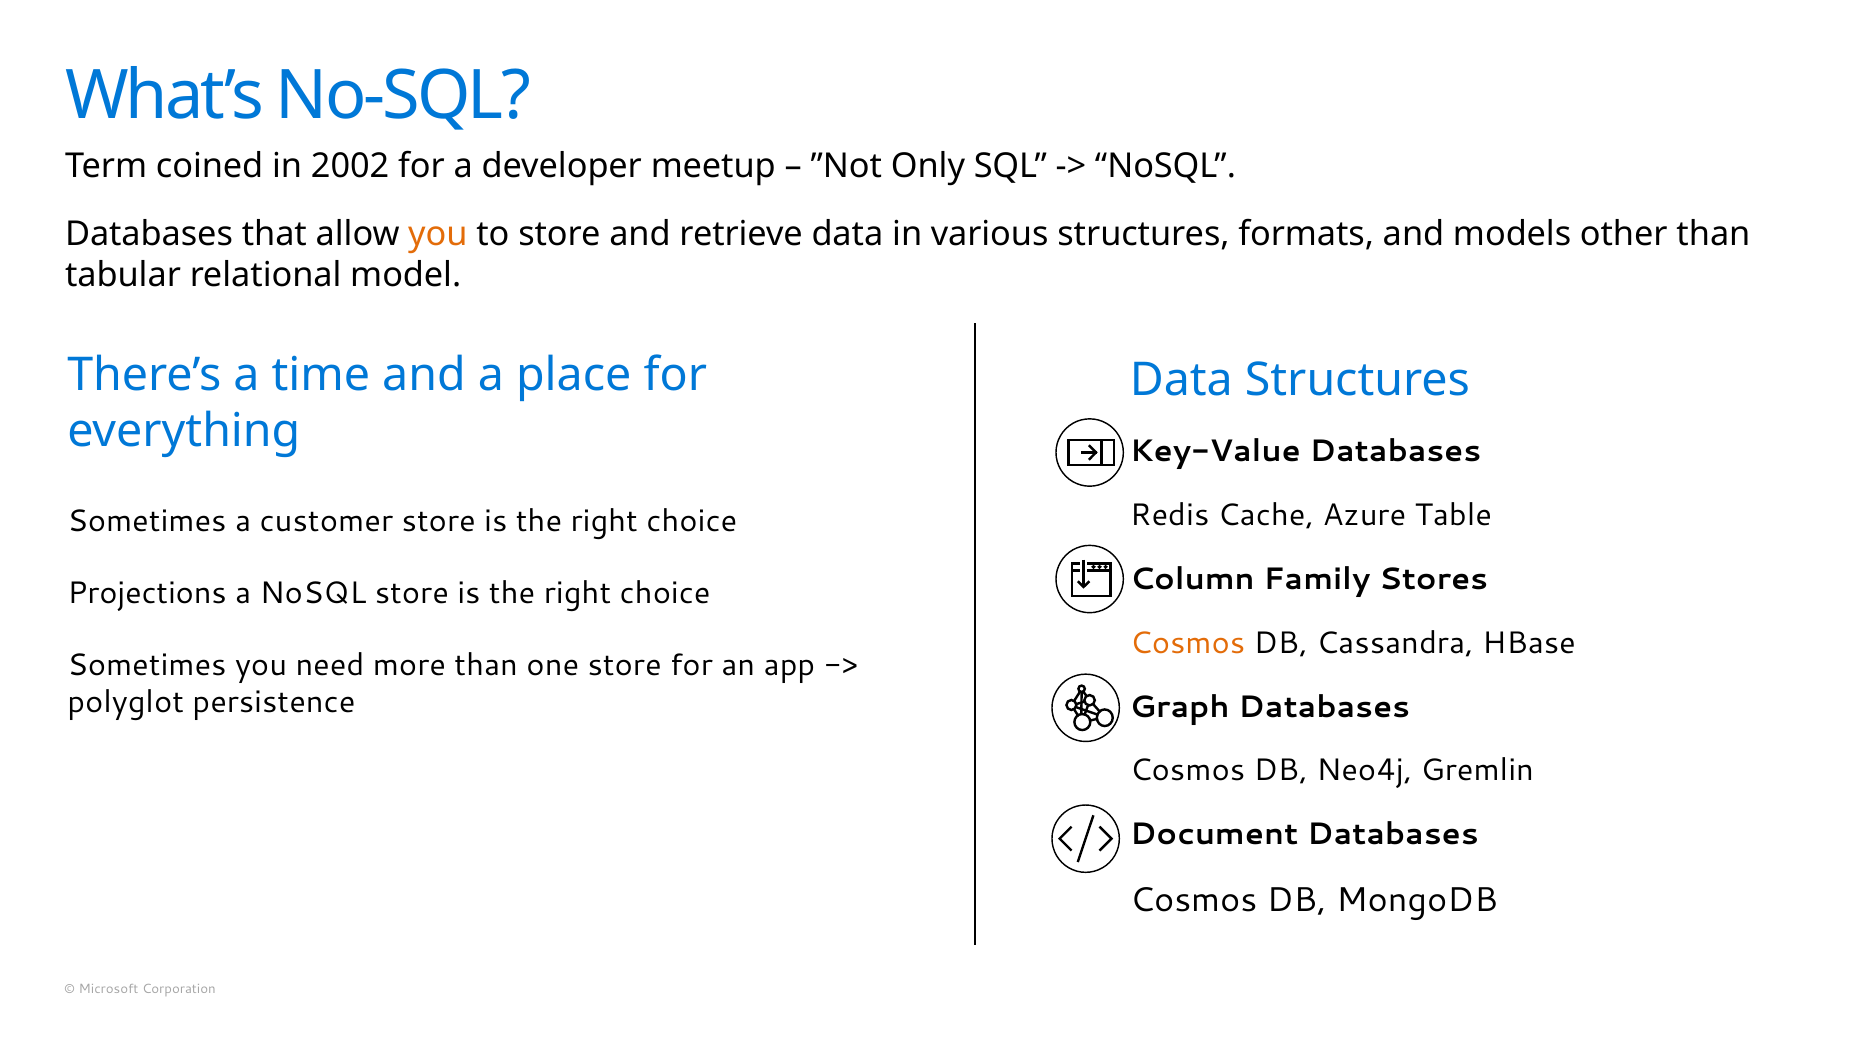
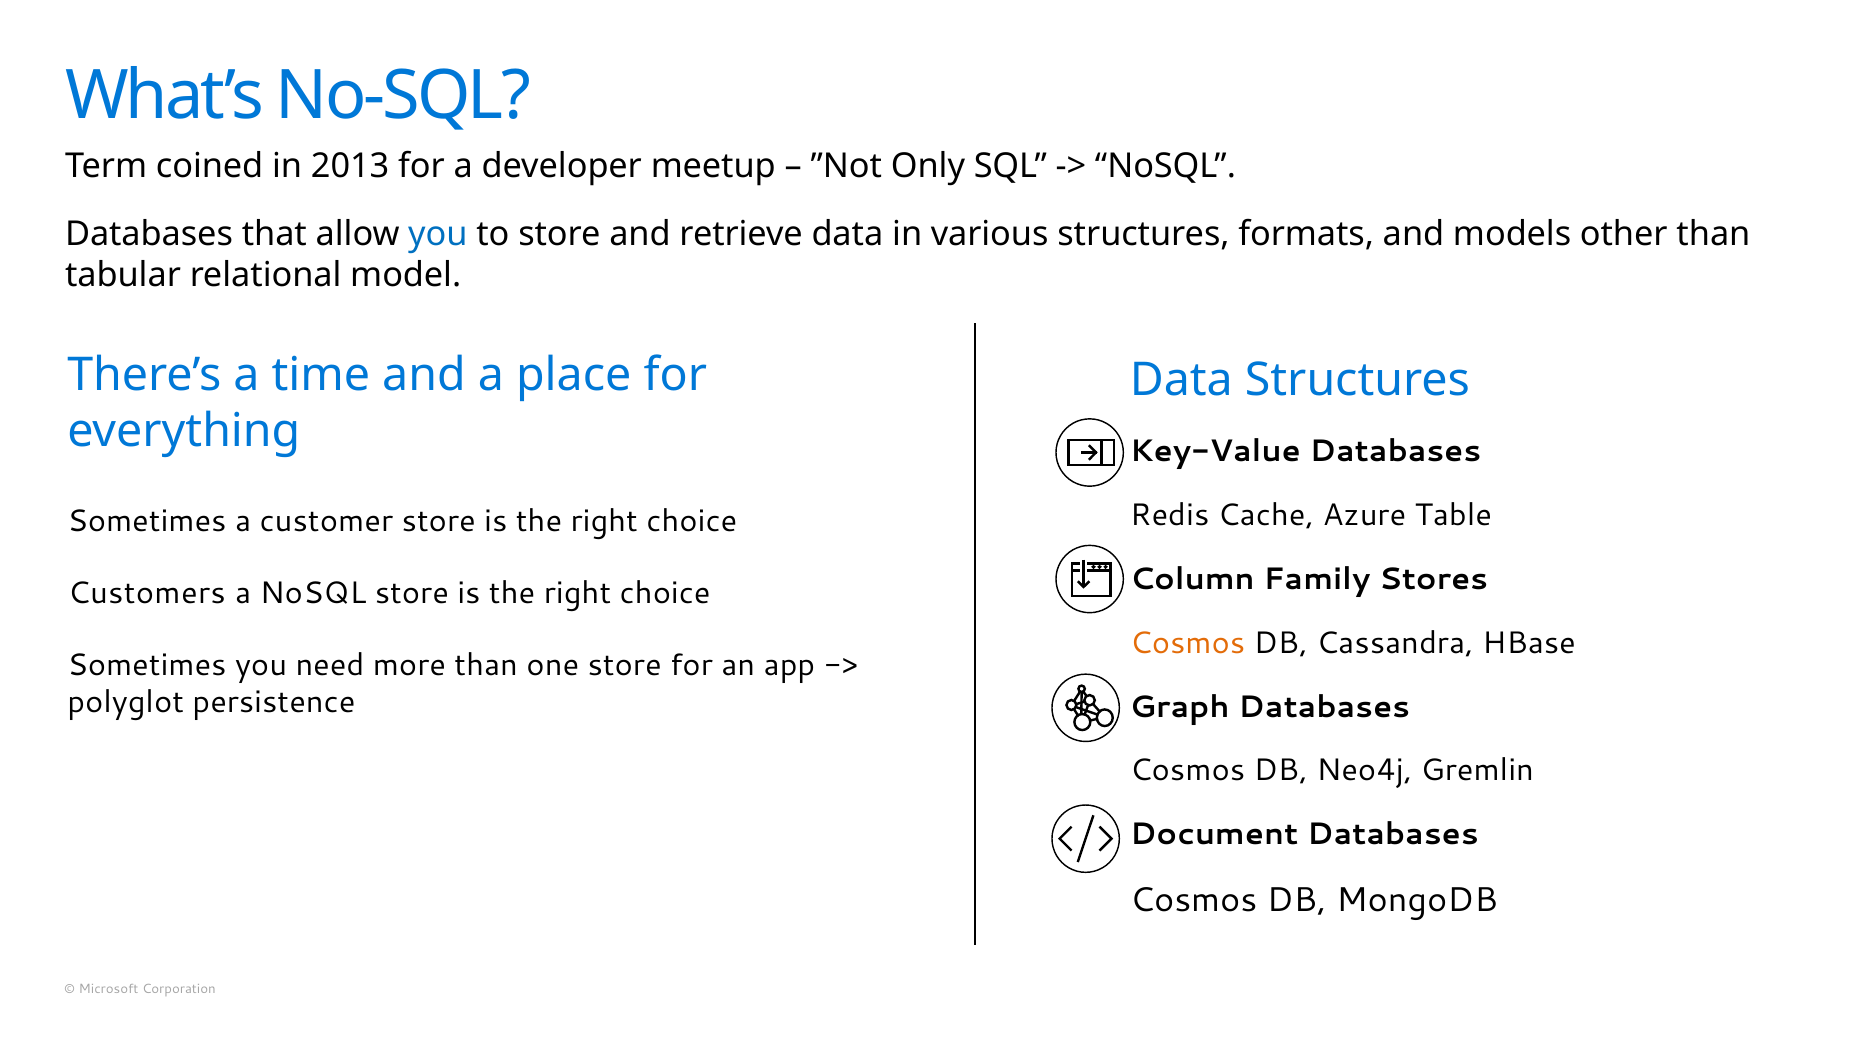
2002: 2002 -> 2013
you at (438, 234) colour: orange -> blue
Projections: Projections -> Customers
